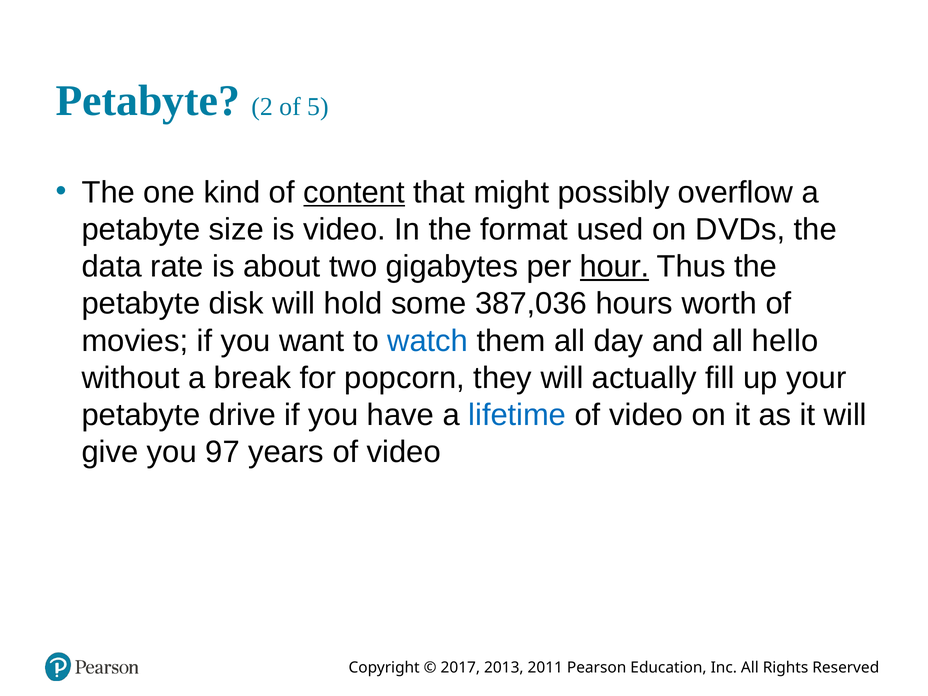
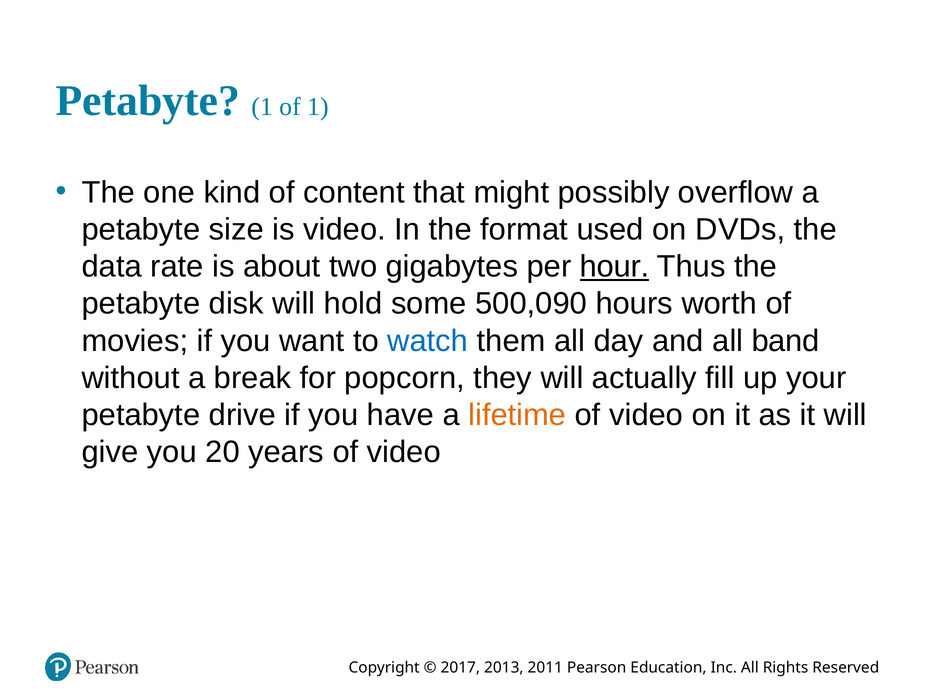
Petabyte 2: 2 -> 1
of 5: 5 -> 1
content underline: present -> none
387,036: 387,036 -> 500,090
hello: hello -> band
lifetime colour: blue -> orange
97: 97 -> 20
